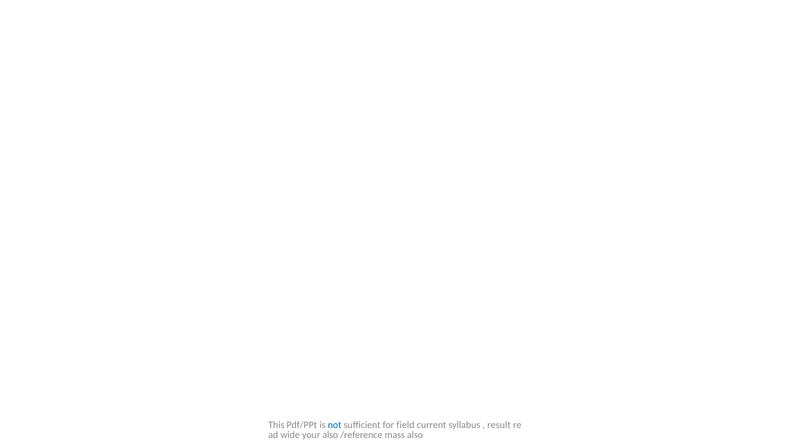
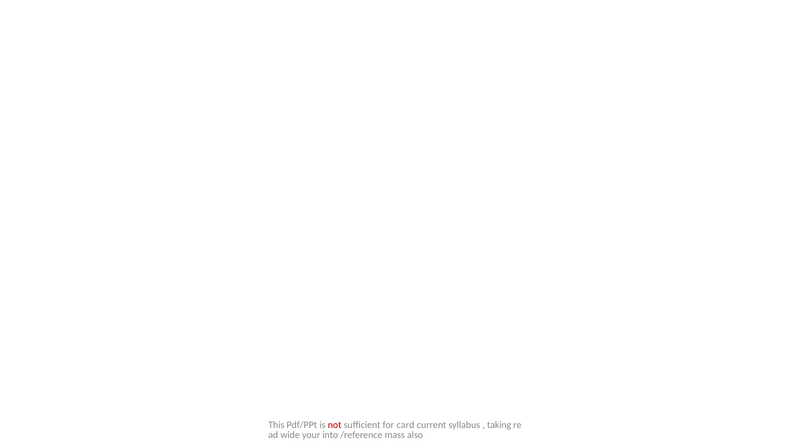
not colour: blue -> red
field: field -> card
result: result -> taking
your also: also -> into
